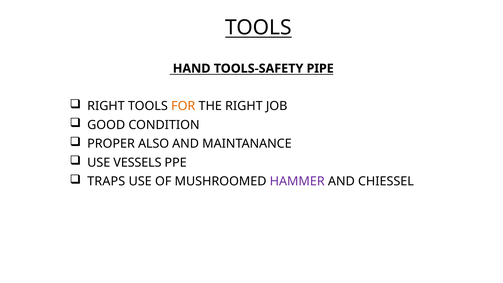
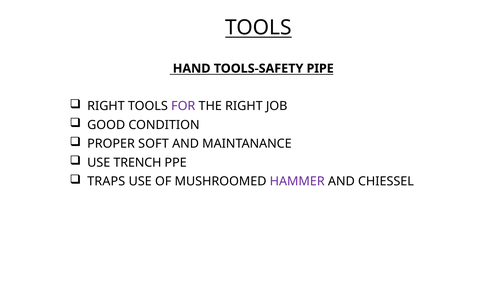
FOR colour: orange -> purple
ALSO: ALSO -> SOFT
VESSELS: VESSELS -> TRENCH
